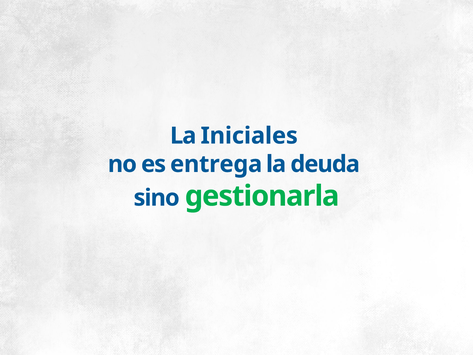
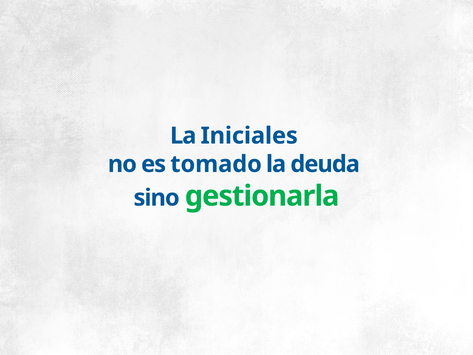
entrega: entrega -> tomado
